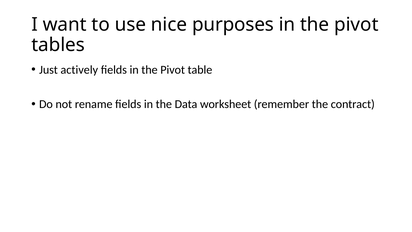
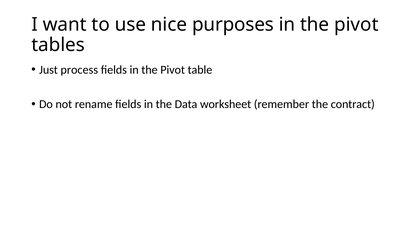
actively: actively -> process
